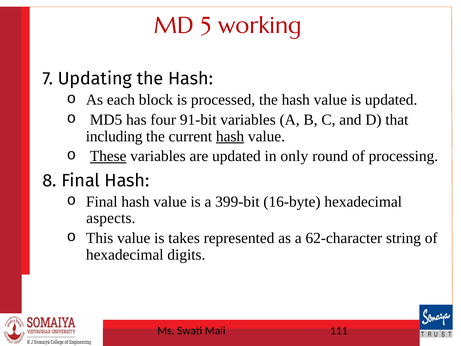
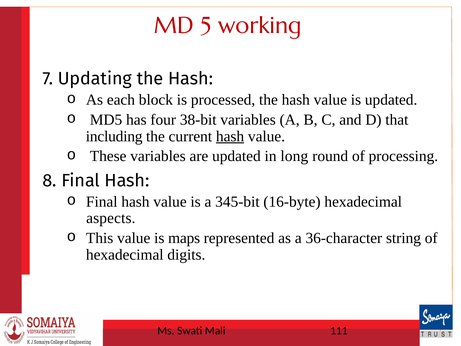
91-bit: 91-bit -> 38-bit
These underline: present -> none
only: only -> long
399-bit: 399-bit -> 345-bit
takes: takes -> maps
62-character: 62-character -> 36-character
